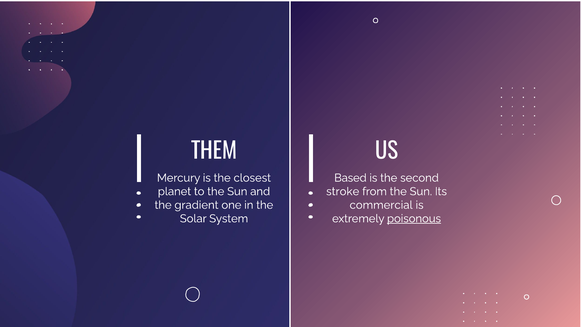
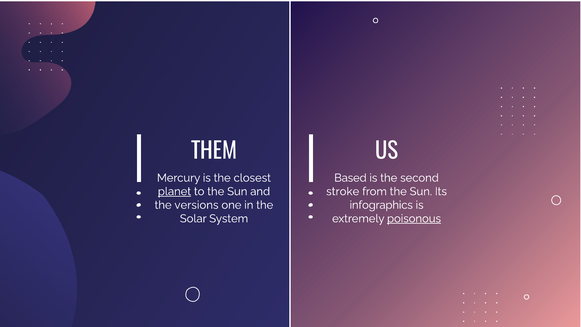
planet underline: none -> present
gradient: gradient -> versions
commercial: commercial -> infographics
